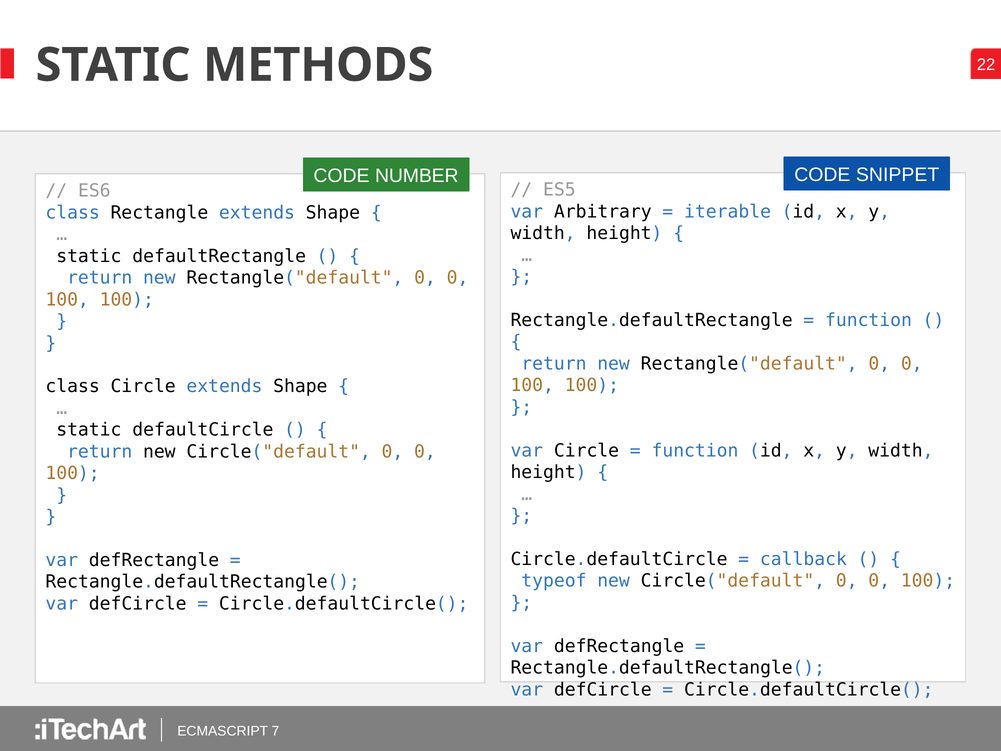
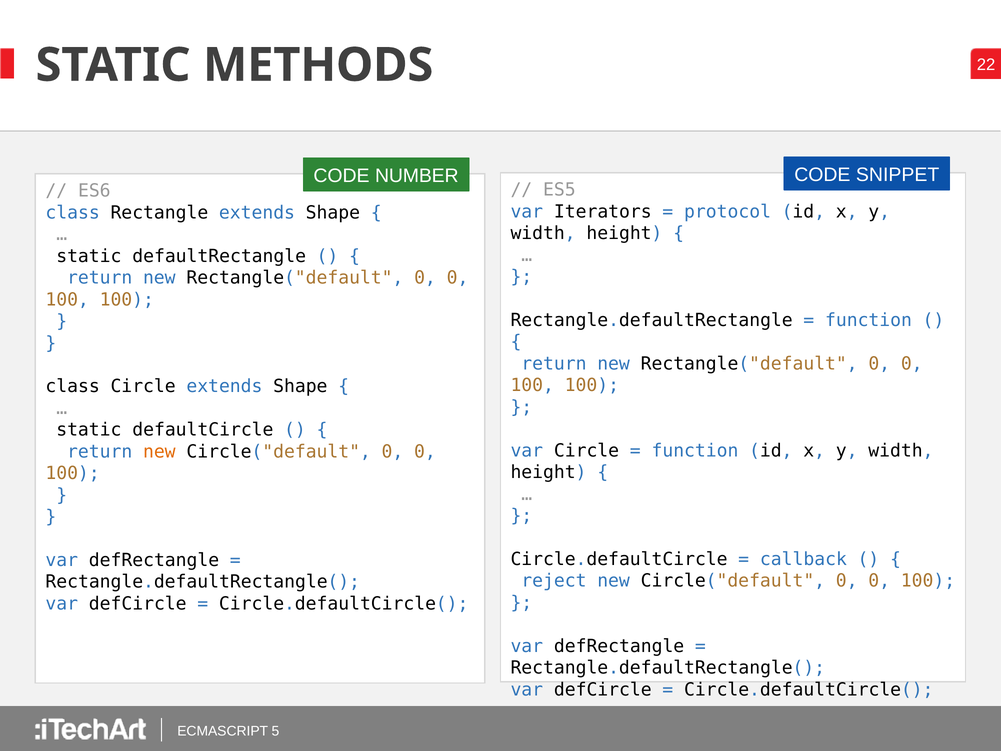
Arbitrary: Arbitrary -> Iterators
iterable: iterable -> protocol
new at (159, 452) colour: black -> orange
typeof: typeof -> reject
7: 7 -> 5
